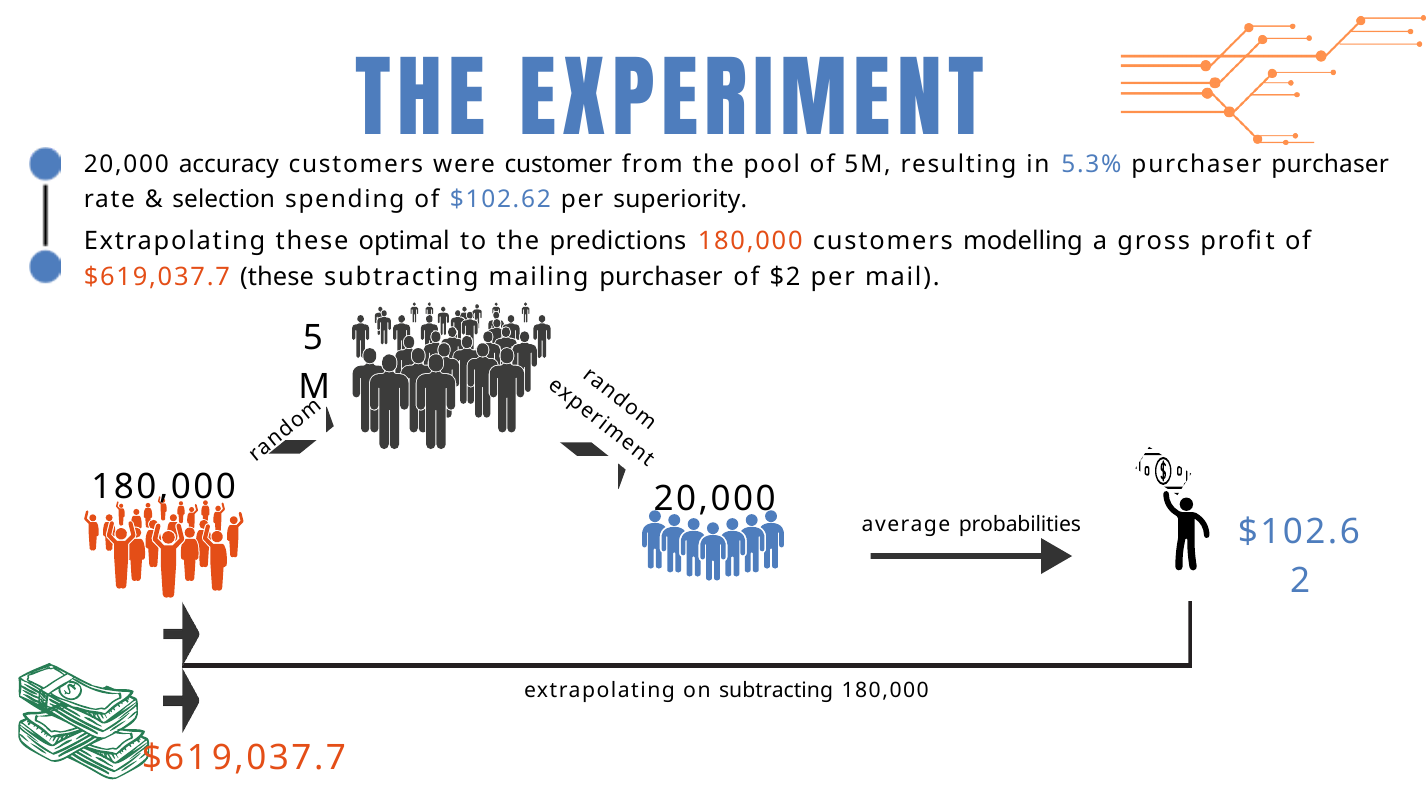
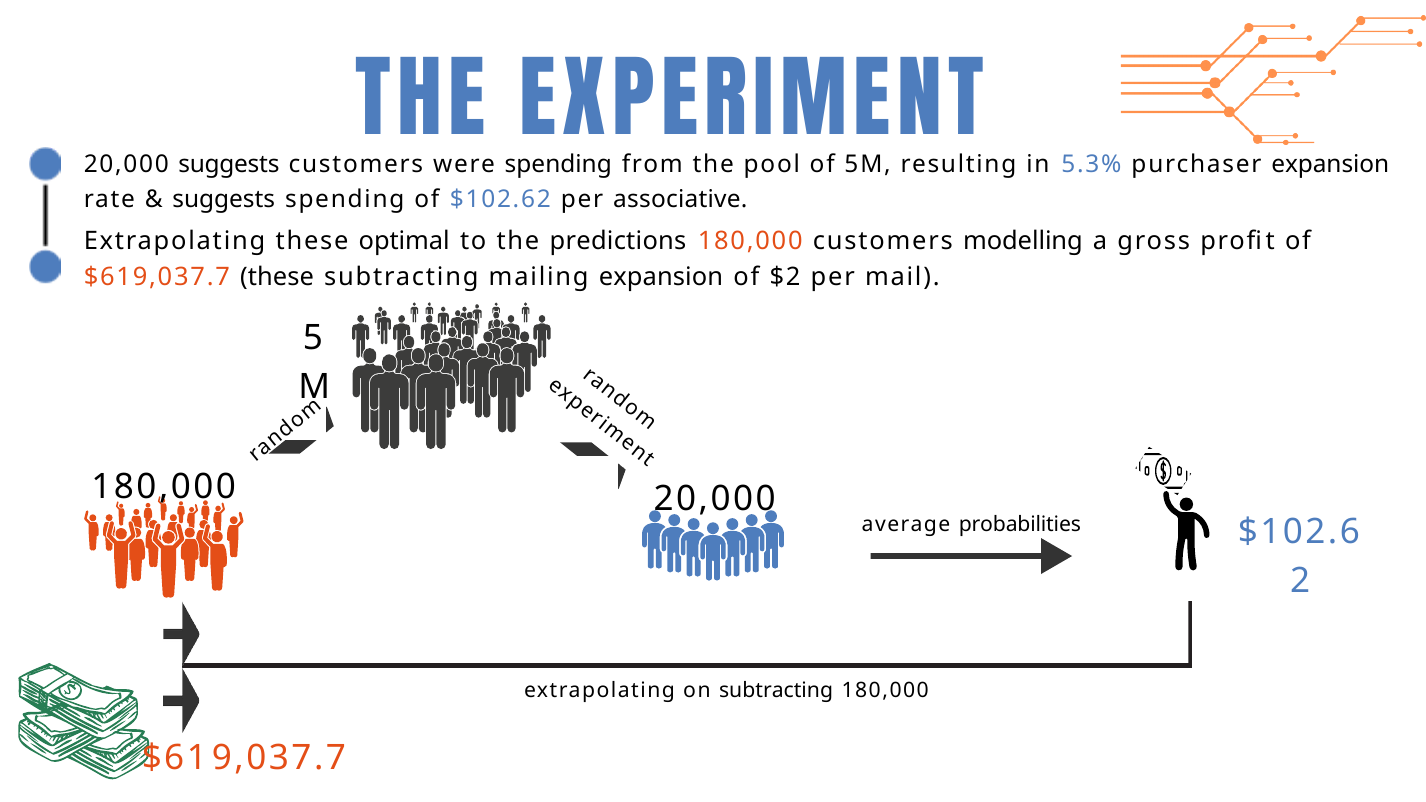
20,000 accuracy: accuracy -> suggests
were customer: customer -> spending
purchaser purchaser: purchaser -> expansion
selection at (224, 199): selection -> suggests
superiority: superiority -> associative
mailing purchaser: purchaser -> expansion
